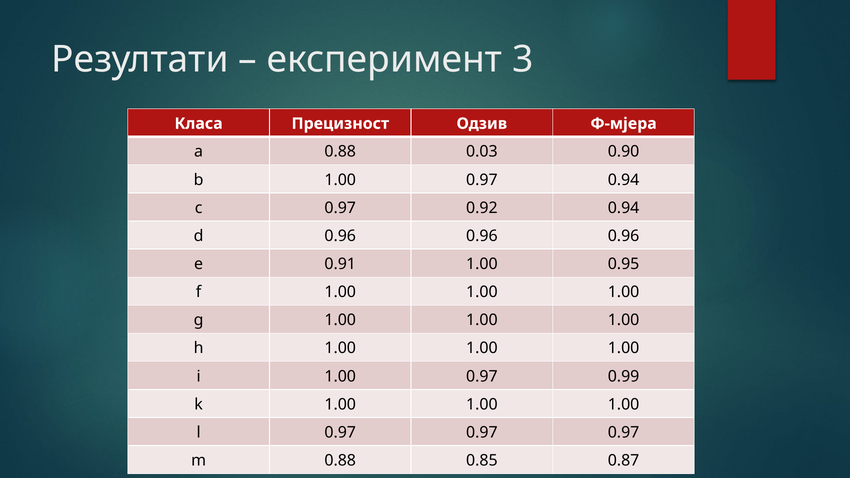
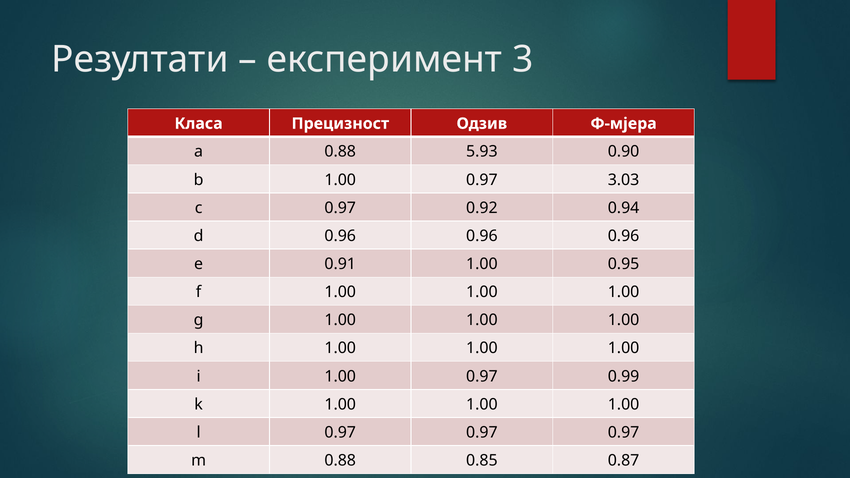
0.03: 0.03 -> 5.93
0.97 0.94: 0.94 -> 3.03
